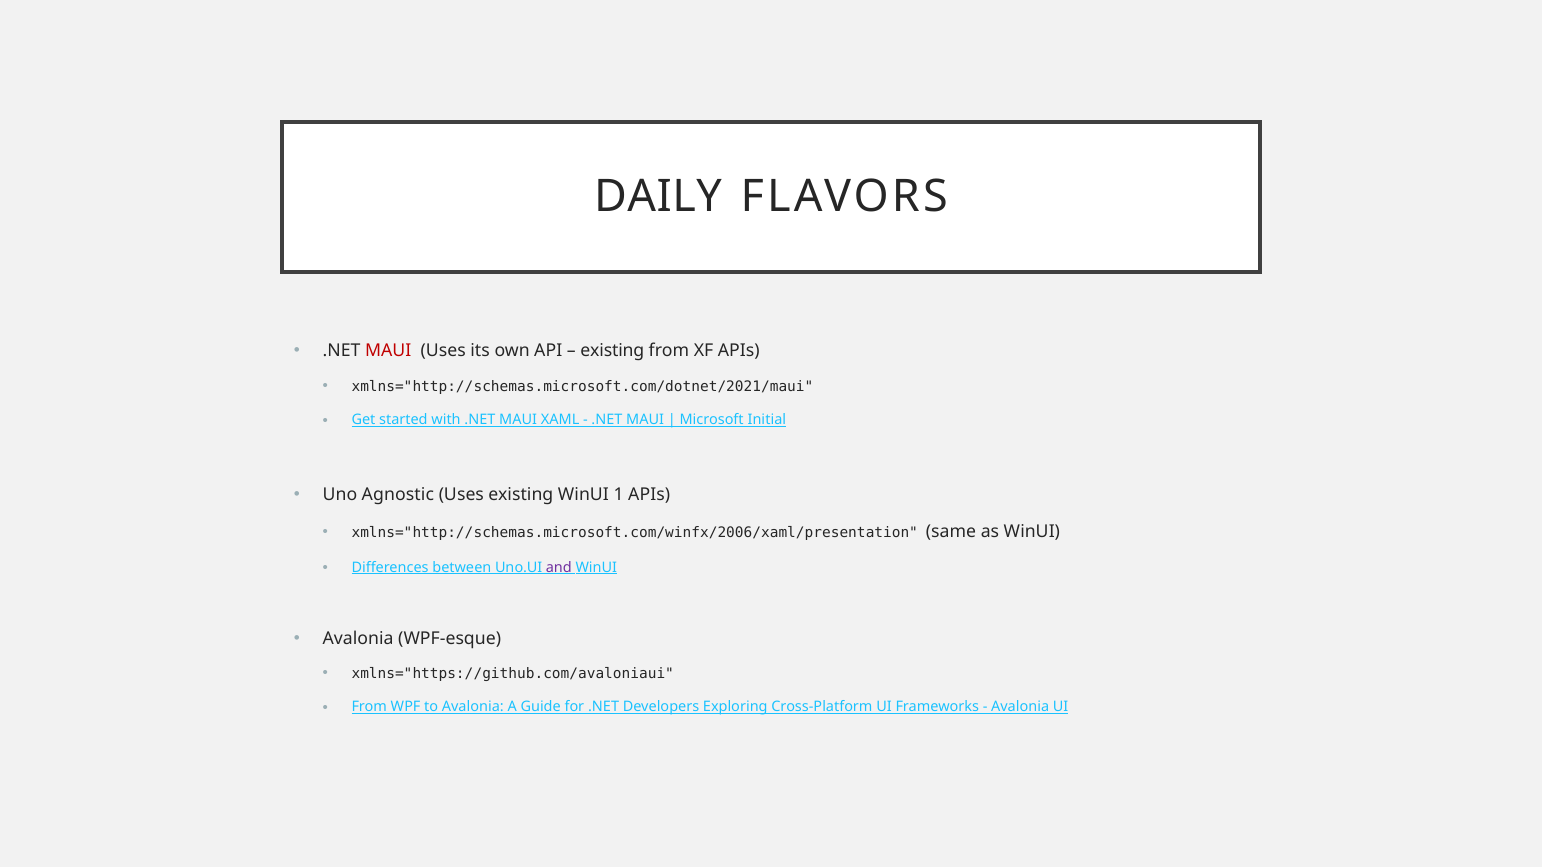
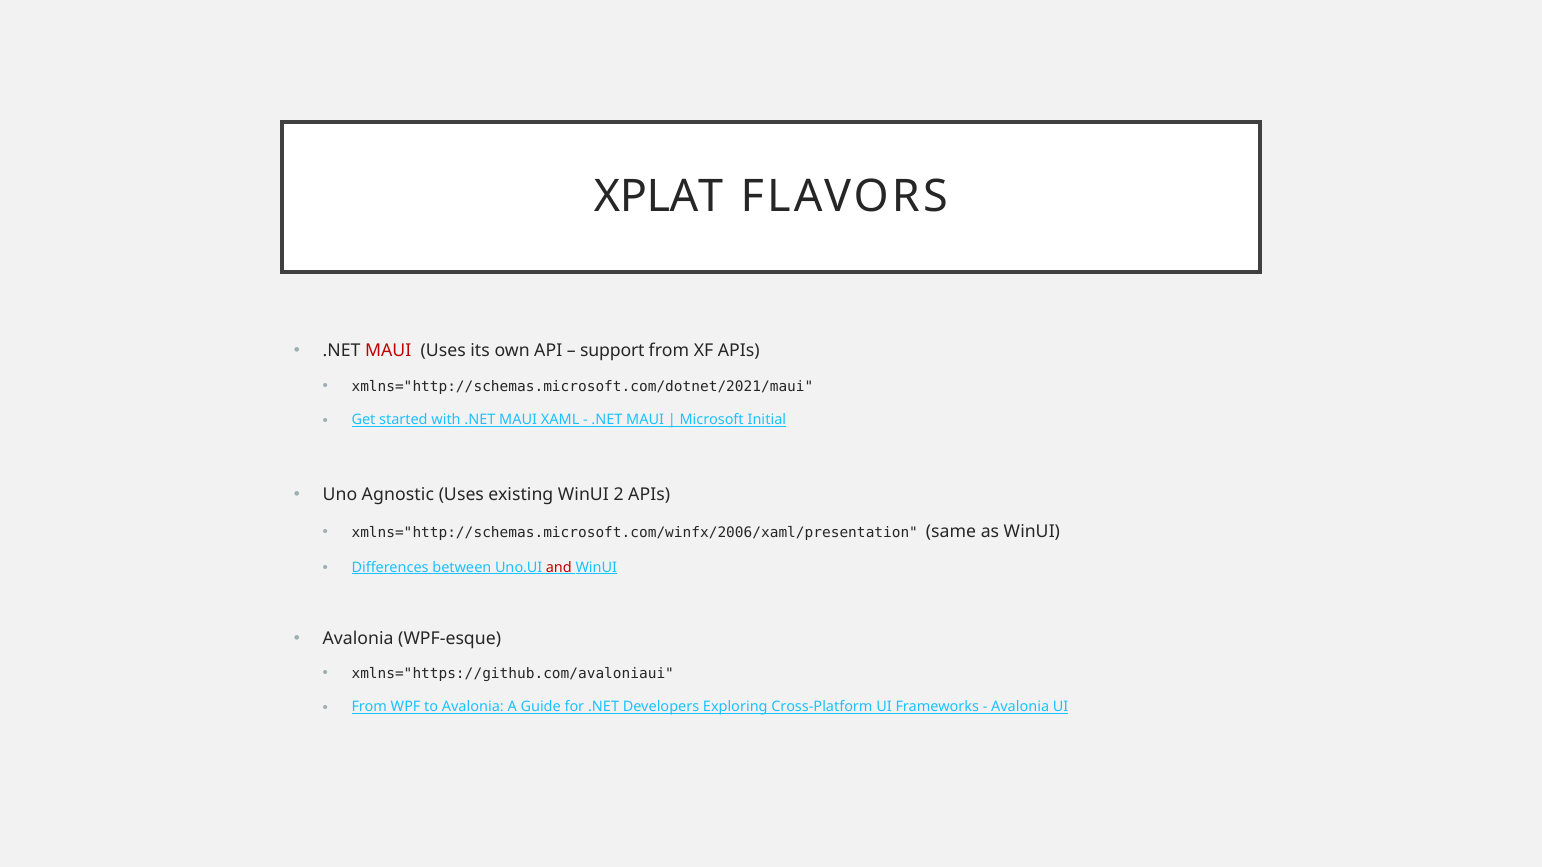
DAILY: DAILY -> XPLAT
existing at (612, 351): existing -> support
1: 1 -> 2
and colour: purple -> red
